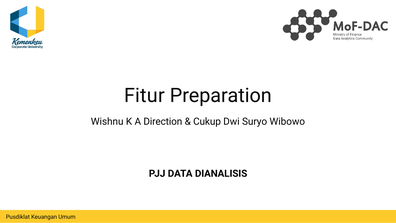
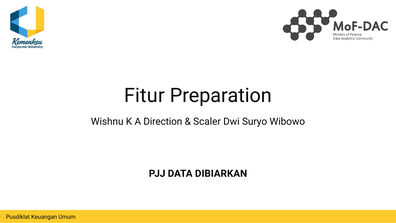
Cukup: Cukup -> Scaler
DIANALISIS: DIANALISIS -> DIBIARKAN
